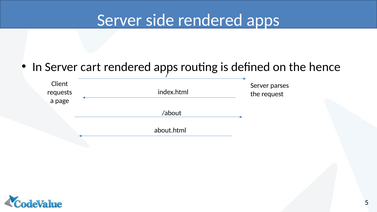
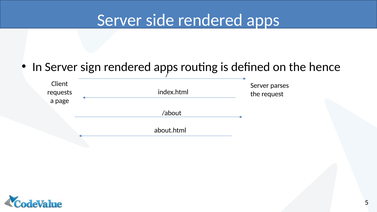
cart: cart -> sign
